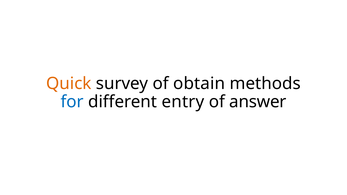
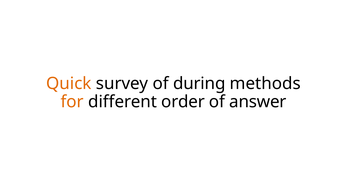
obtain: obtain -> during
for colour: blue -> orange
entry: entry -> order
